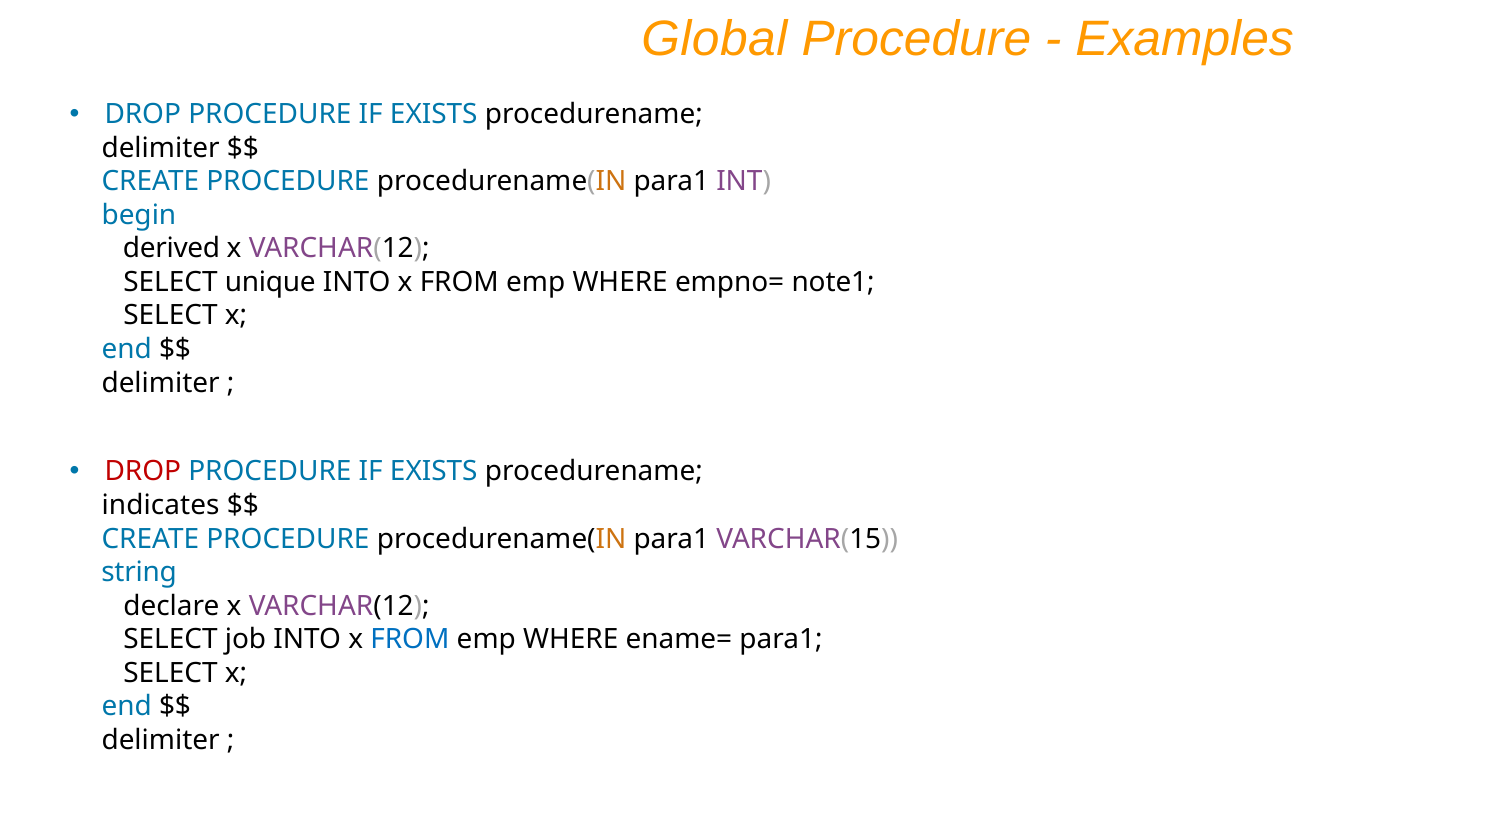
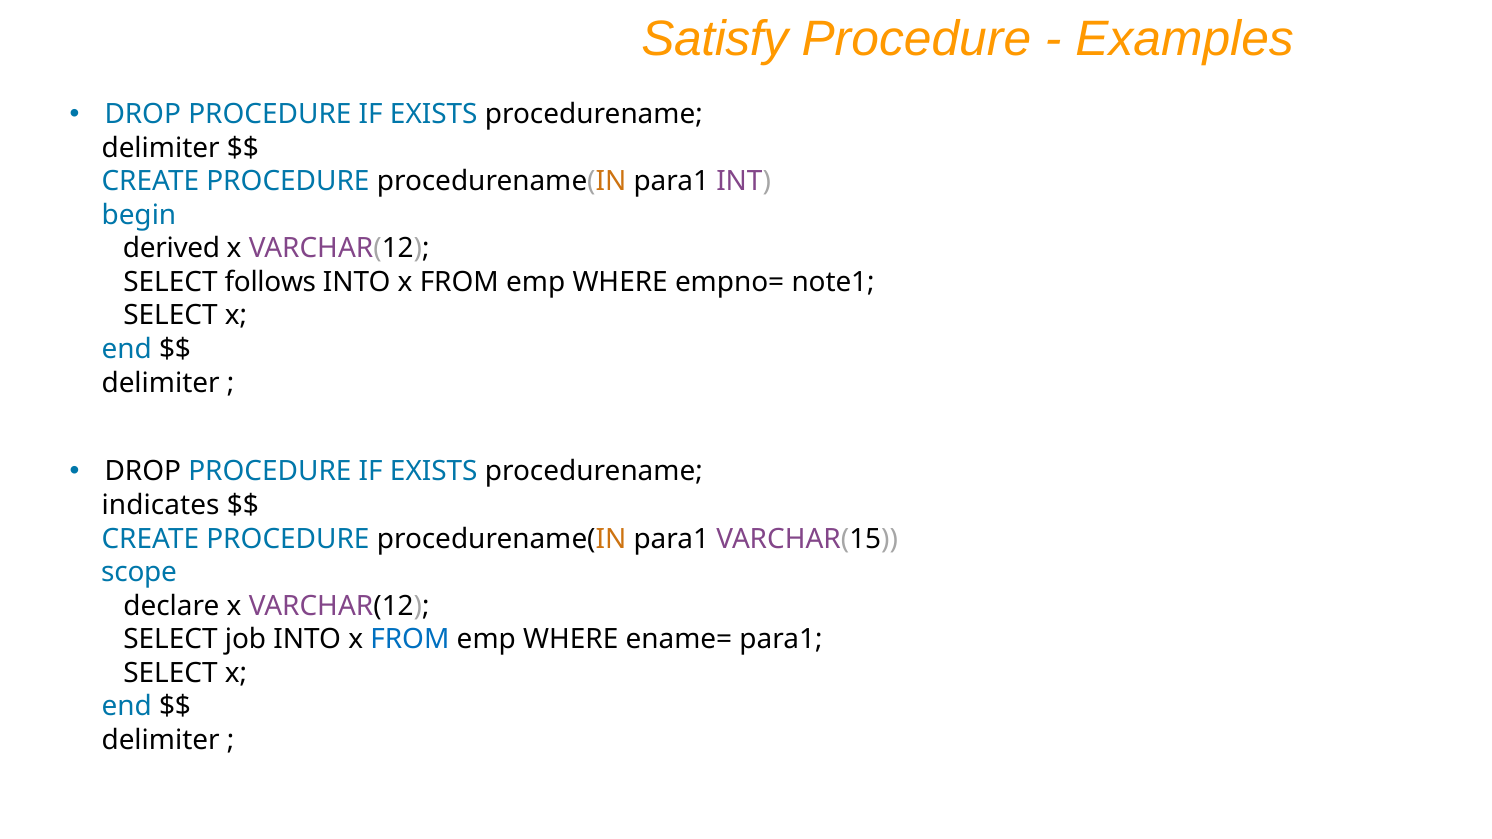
Global: Global -> Satisfy
unique: unique -> follows
DROP at (143, 472) colour: red -> black
string: string -> scope
